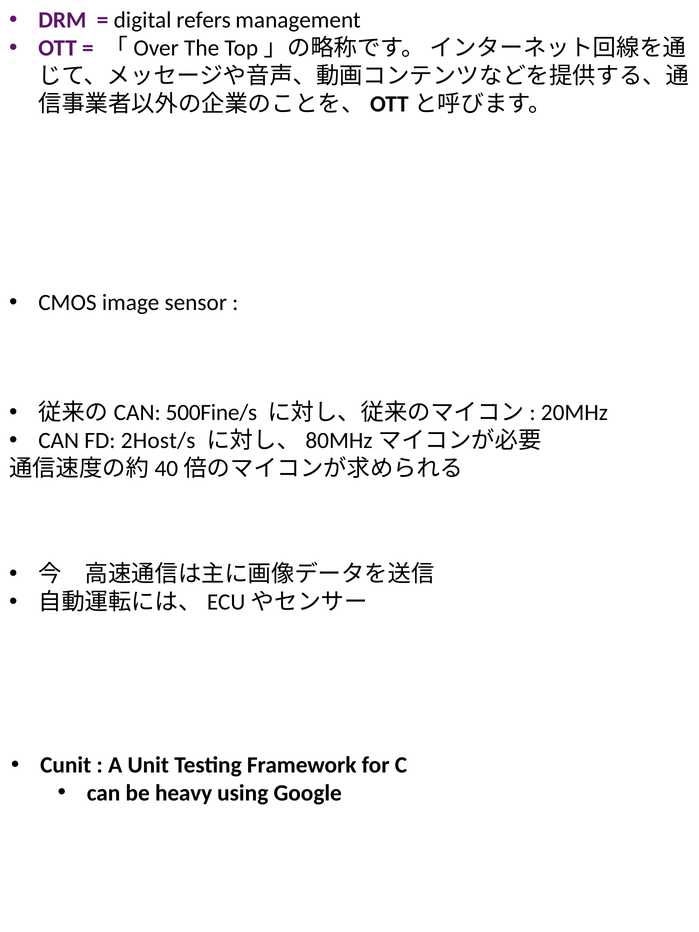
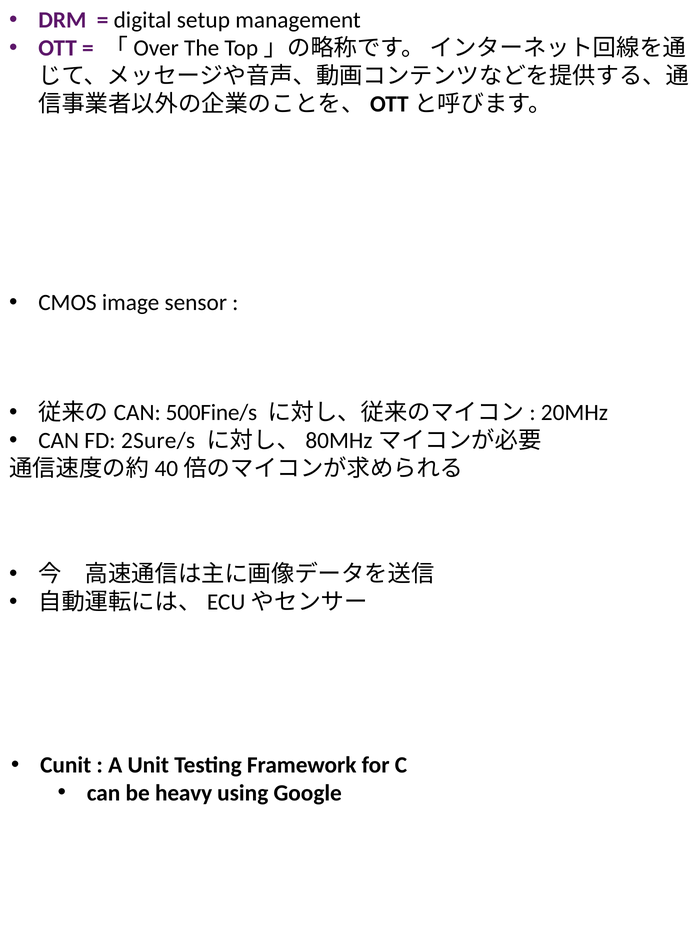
refers: refers -> setup
2Host/s: 2Host/s -> 2Sure/s
